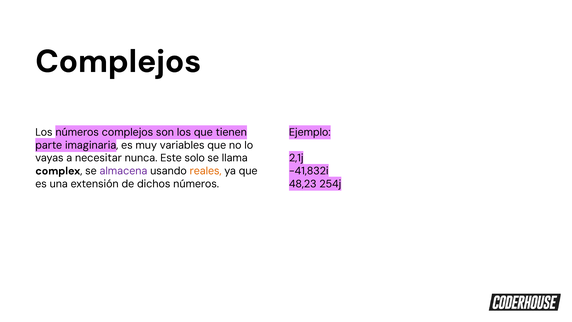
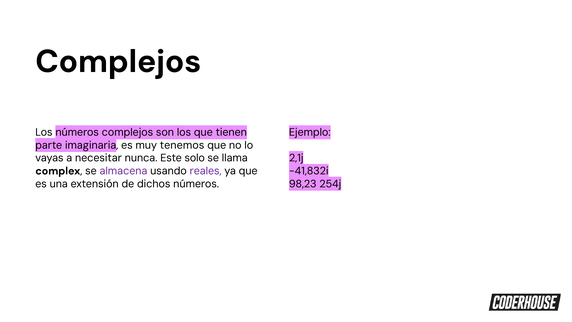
variables: variables -> tenemos
reales colour: orange -> purple
48,23: 48,23 -> 98,23
